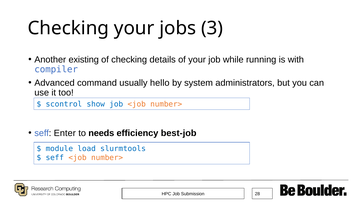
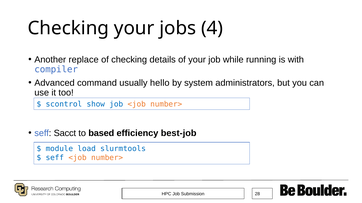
3: 3 -> 4
existing: existing -> replace
Enter: Enter -> Sacct
needs: needs -> based
